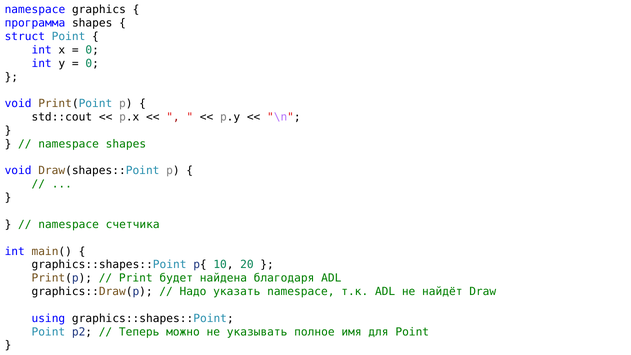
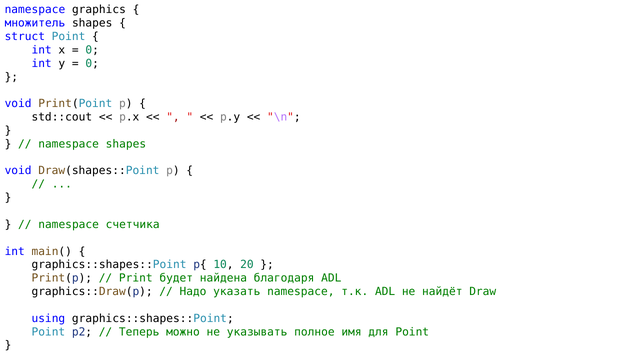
программа: программа -> множитель
